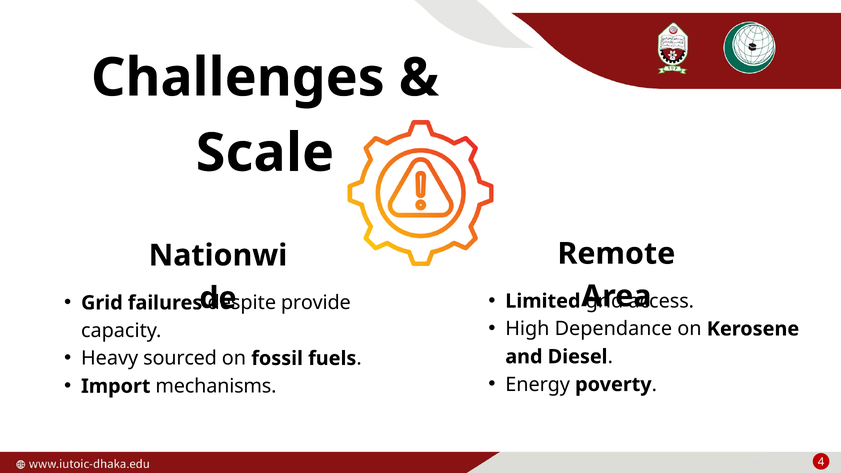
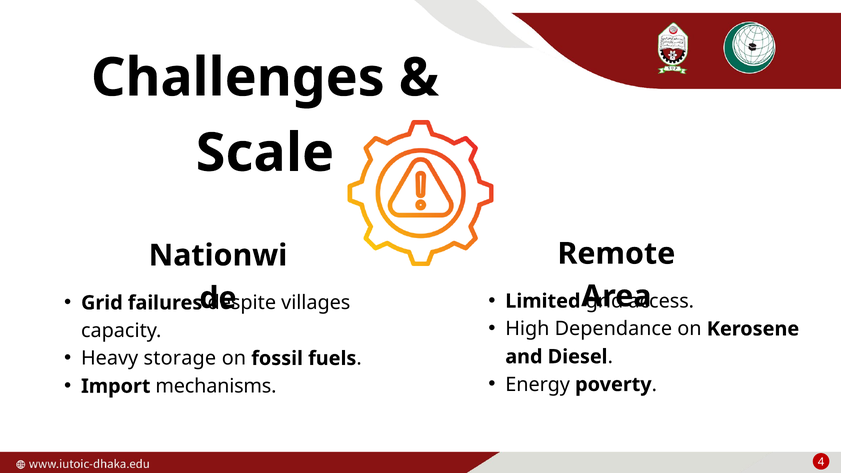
provide: provide -> villages
sourced: sourced -> storage
